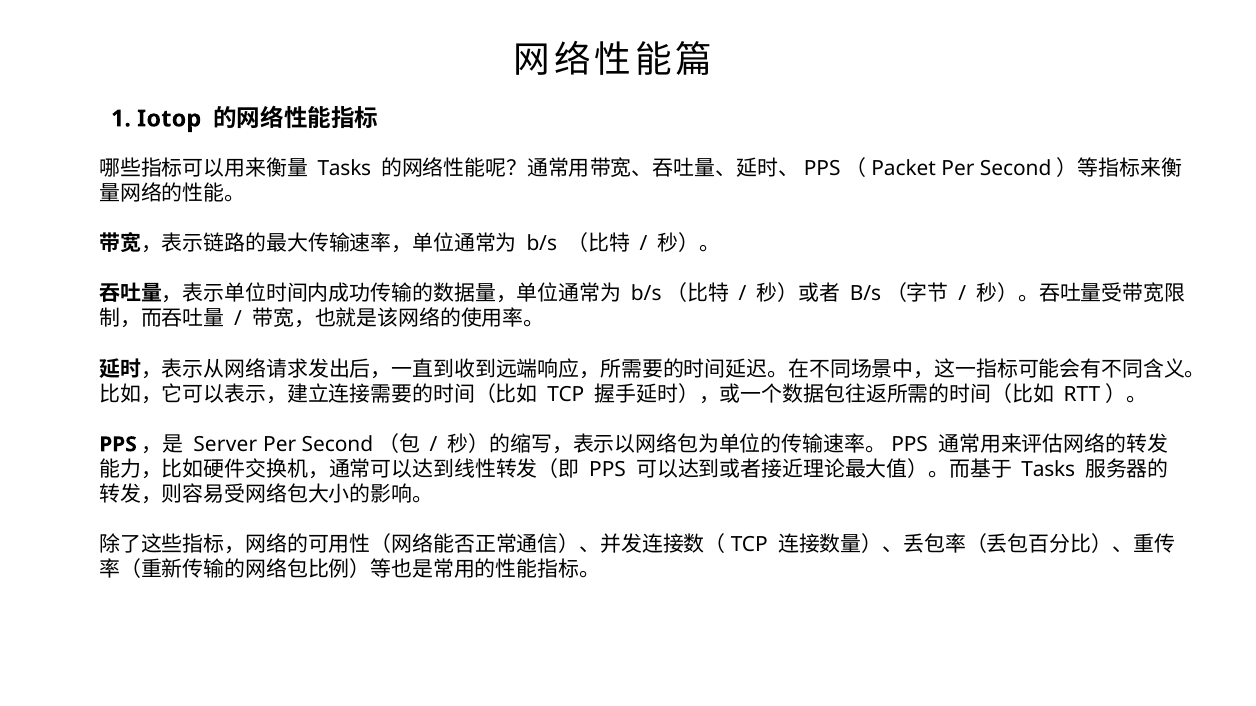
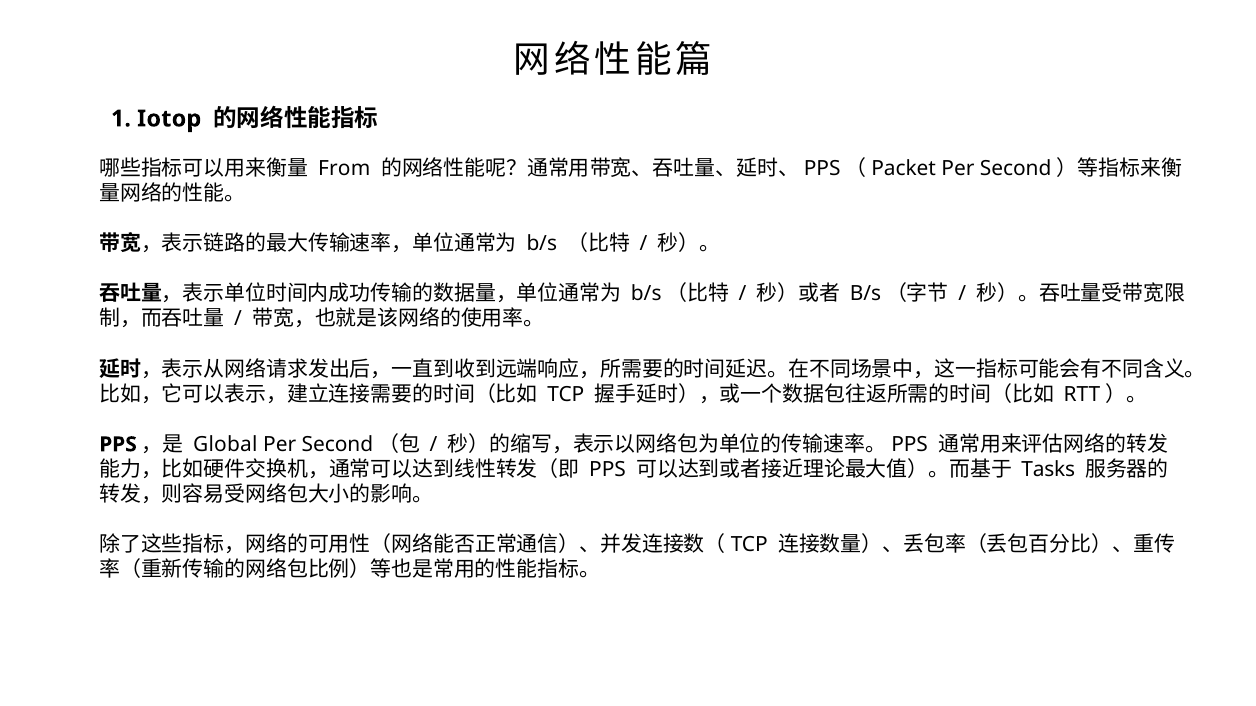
Tasks at (344, 169): Tasks -> From
Server: Server -> Global
